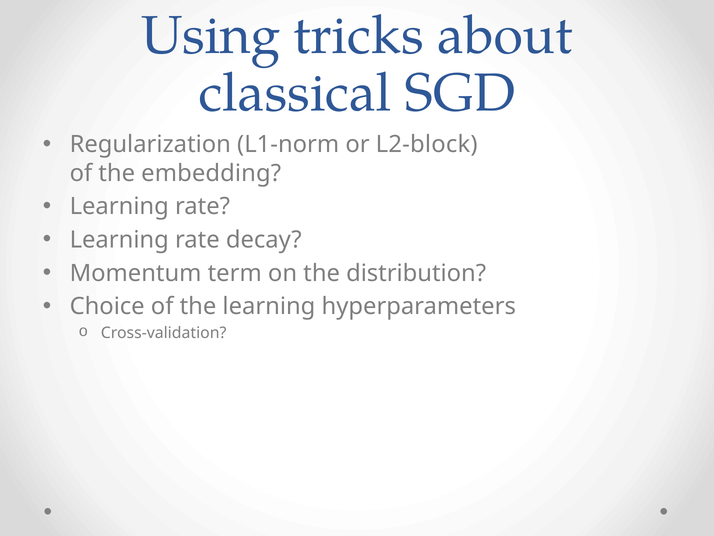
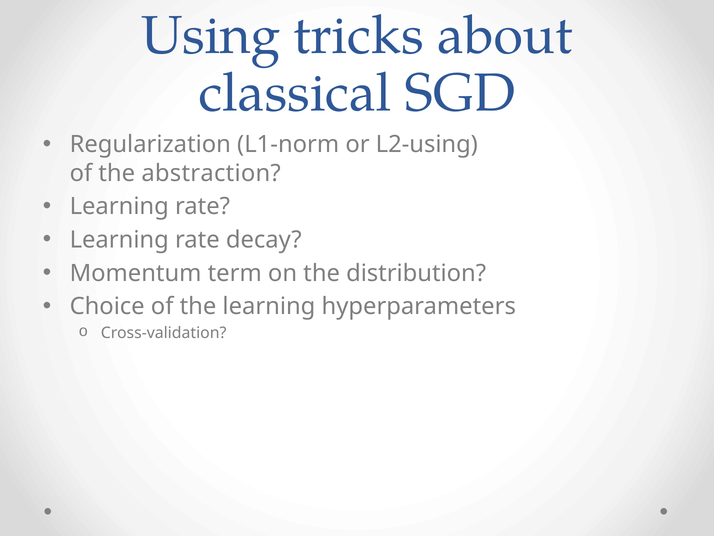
L2-block: L2-block -> L2-using
embedding: embedding -> abstraction
